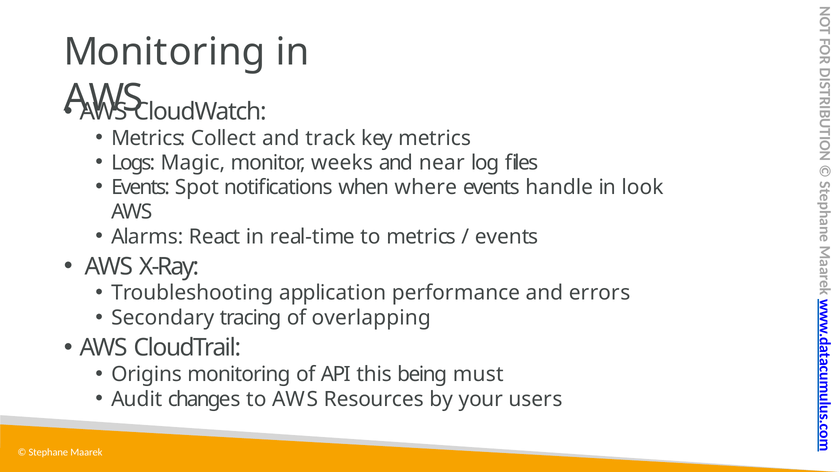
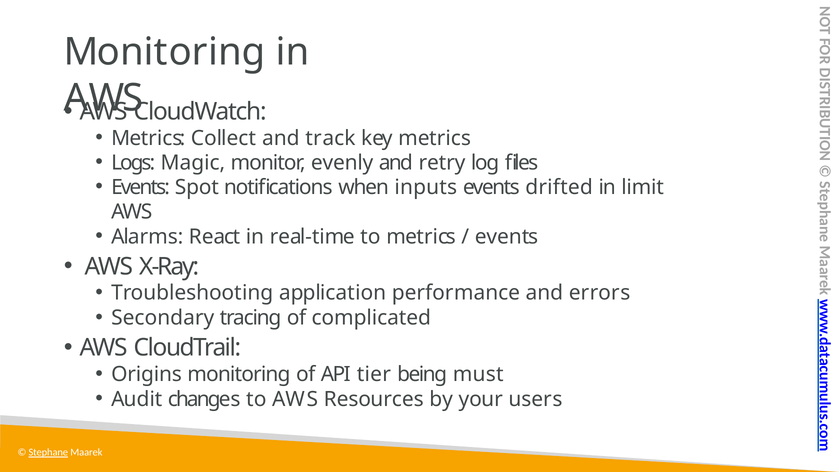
weeks: weeks -> evenly
near: near -> retry
where: where -> inputs
handle: handle -> drifted
look: look -> limit
overlapping: overlapping -> complicated
this: this -> tier
Stephane underline: none -> present
